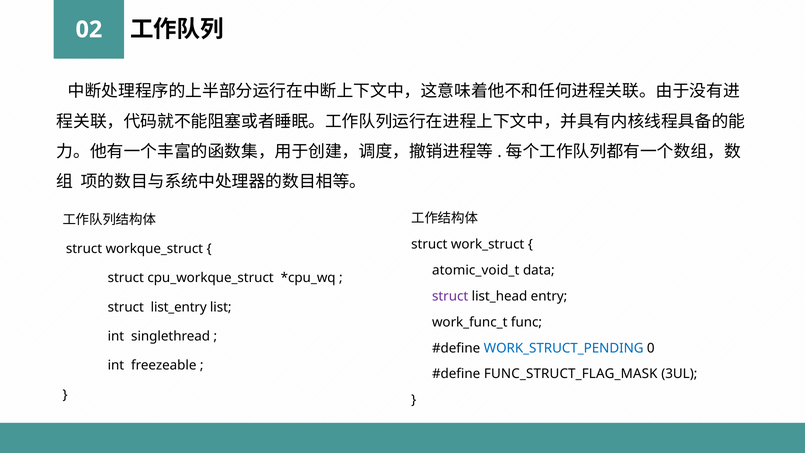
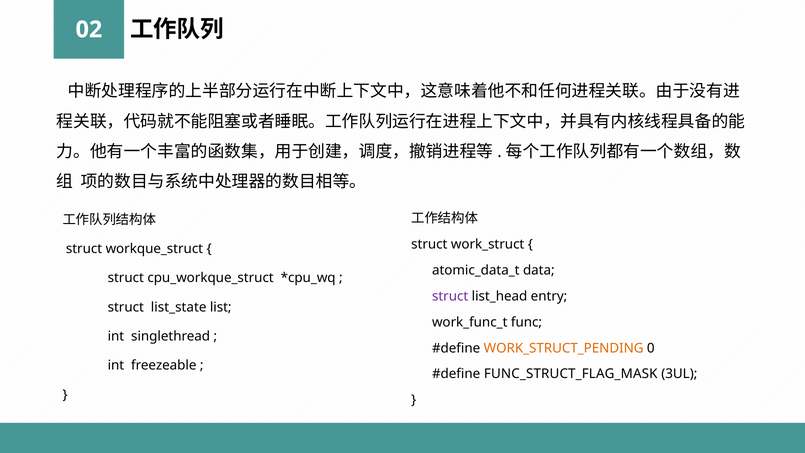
atomic_void_t: atomic_void_t -> atomic_data_t
list_entry: list_entry -> list_state
WORK_STRUCT_PENDING colour: blue -> orange
